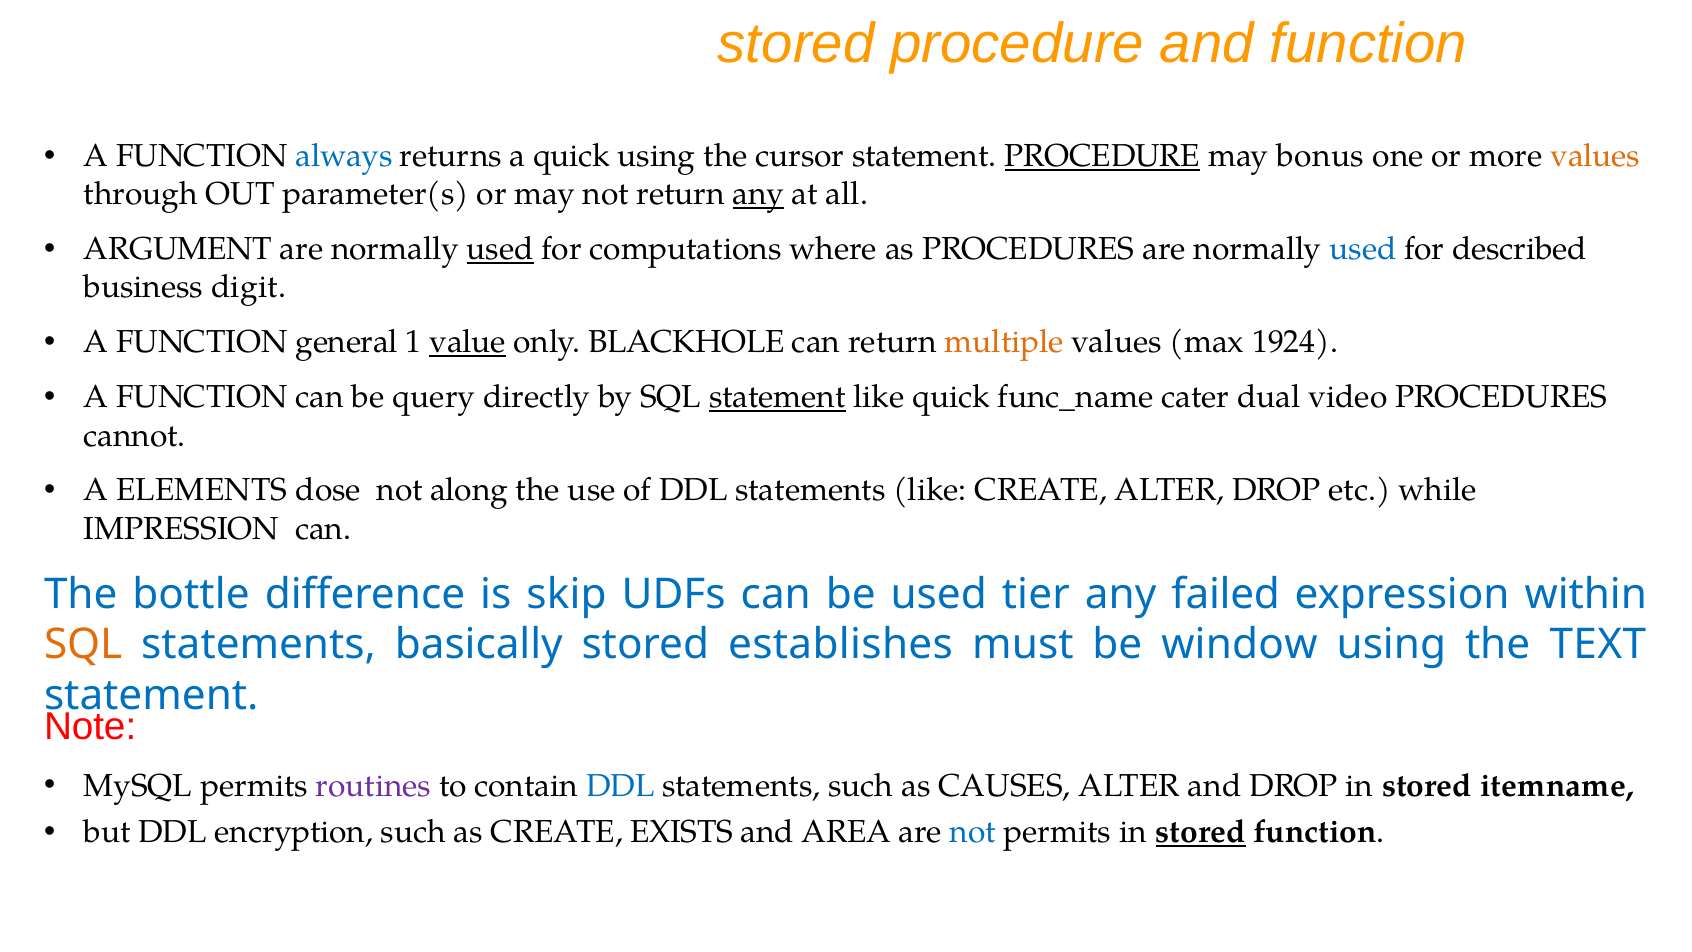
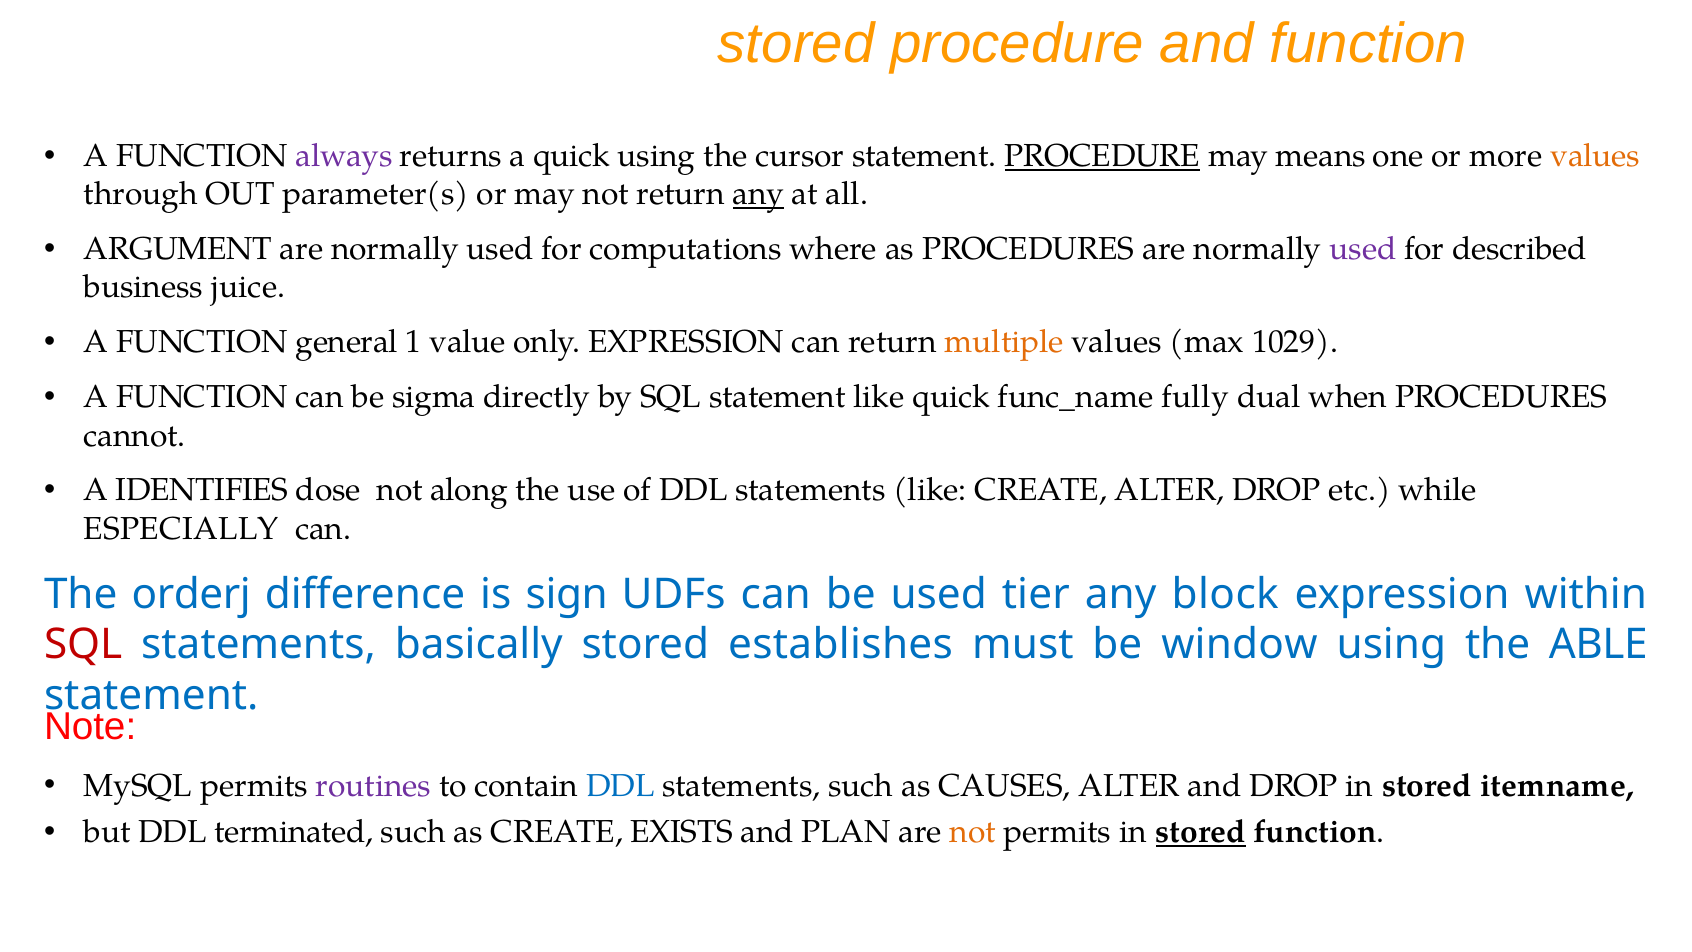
always colour: blue -> purple
bonus: bonus -> means
used at (500, 249) underline: present -> none
used at (1363, 249) colour: blue -> purple
digit: digit -> juice
value underline: present -> none
only BLACKHOLE: BLACKHOLE -> EXPRESSION
1924: 1924 -> 1029
query: query -> sigma
statement at (777, 397) underline: present -> none
cater: cater -> fully
video: video -> when
ELEMENTS: ELEMENTS -> IDENTIFIES
IMPRESSION: IMPRESSION -> ESPECIALLY
bottle: bottle -> orderj
skip: skip -> sign
failed: failed -> block
SQL at (83, 645) colour: orange -> red
TEXT: TEXT -> ABLE
encryption: encryption -> terminated
AREA: AREA -> PLAN
not at (973, 832) colour: blue -> orange
